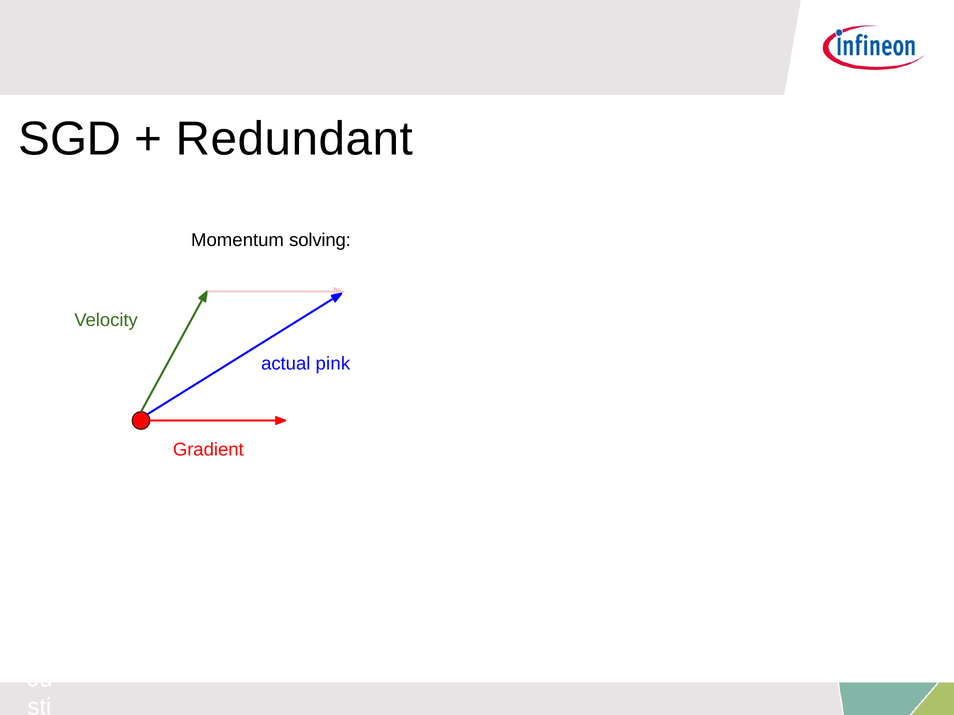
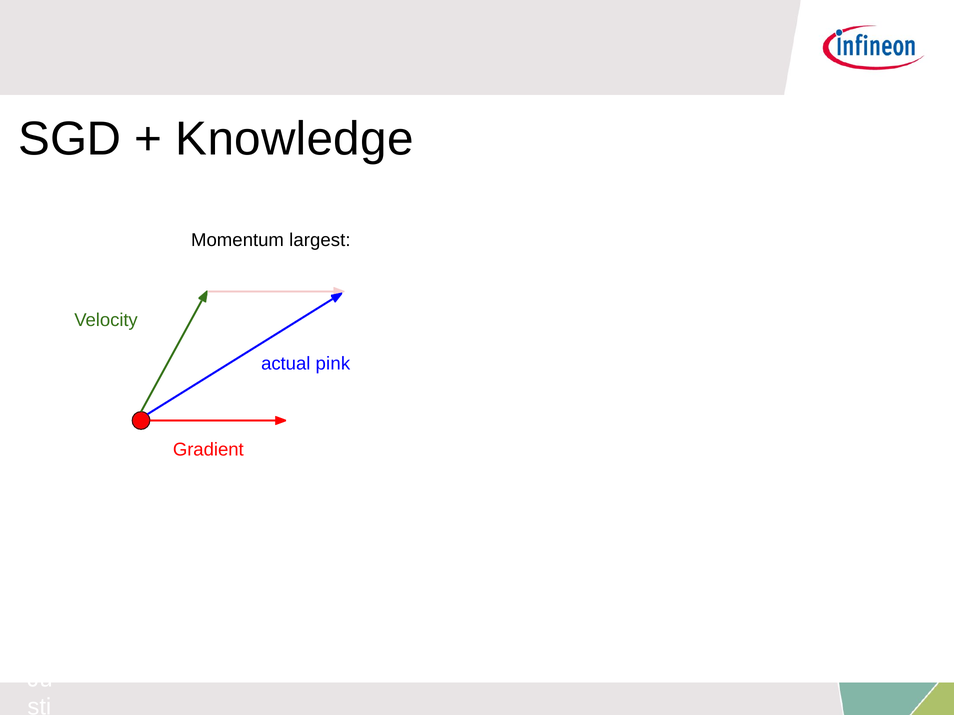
Redundant: Redundant -> Knowledge
solving: solving -> largest
